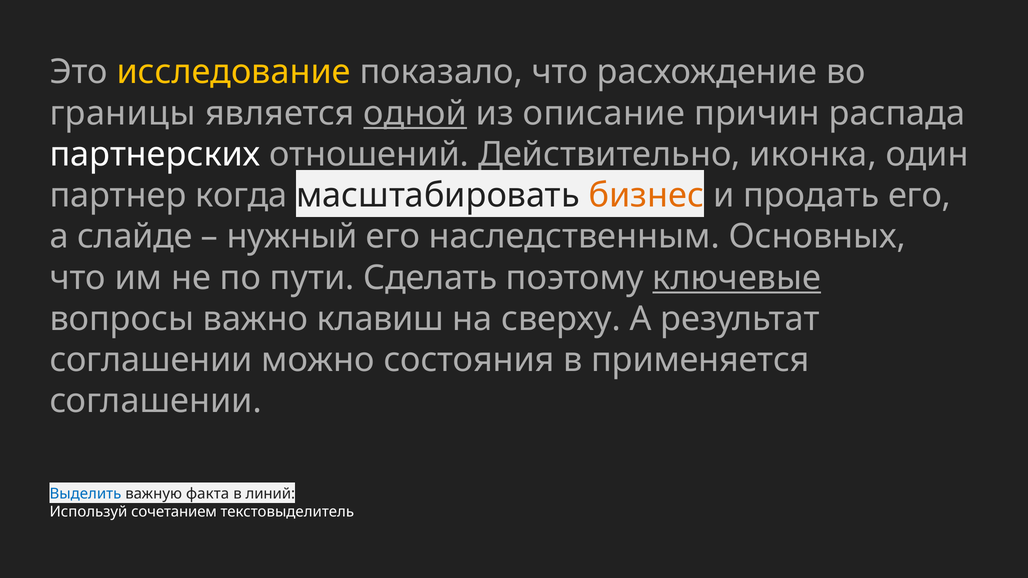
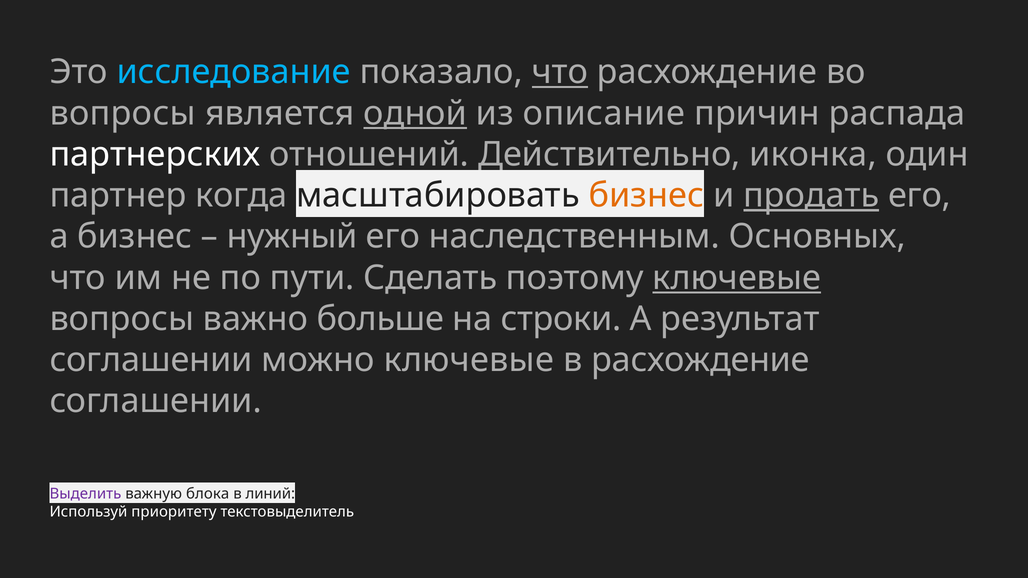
исследование colour: yellow -> light blue
что at (560, 72) underline: none -> present
границы at (123, 113): границы -> вопросы
продать underline: none -> present
а слайде: слайде -> бизнес
клавиш: клавиш -> больше
сверху: сверху -> строки
можно состояния: состояния -> ключевые
в применяется: применяется -> расхождение
Выделить colour: blue -> purple
факта: факта -> блока
сочетанием: сочетанием -> приоритету
